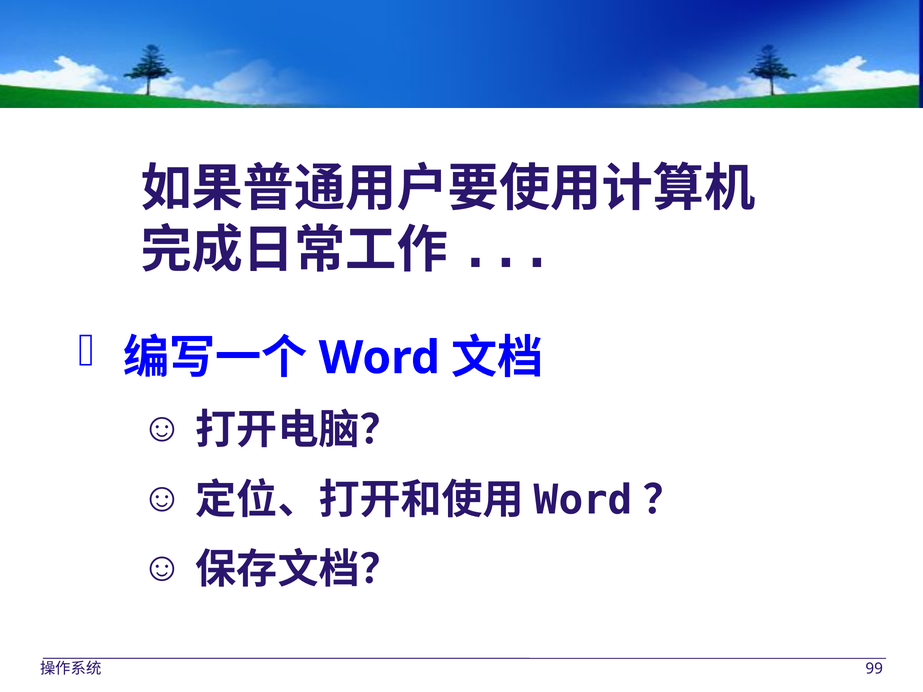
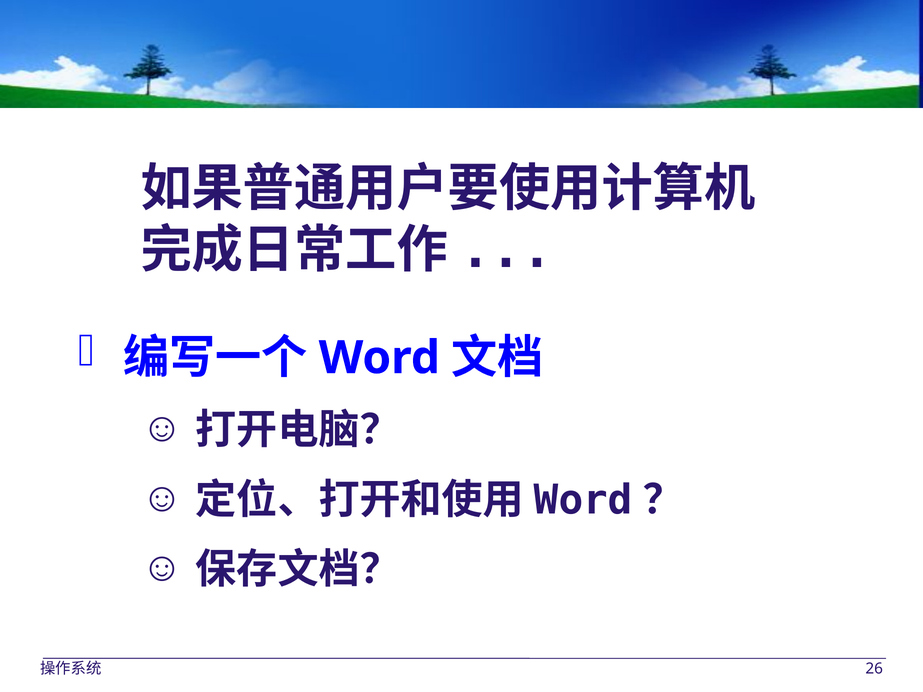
99: 99 -> 26
